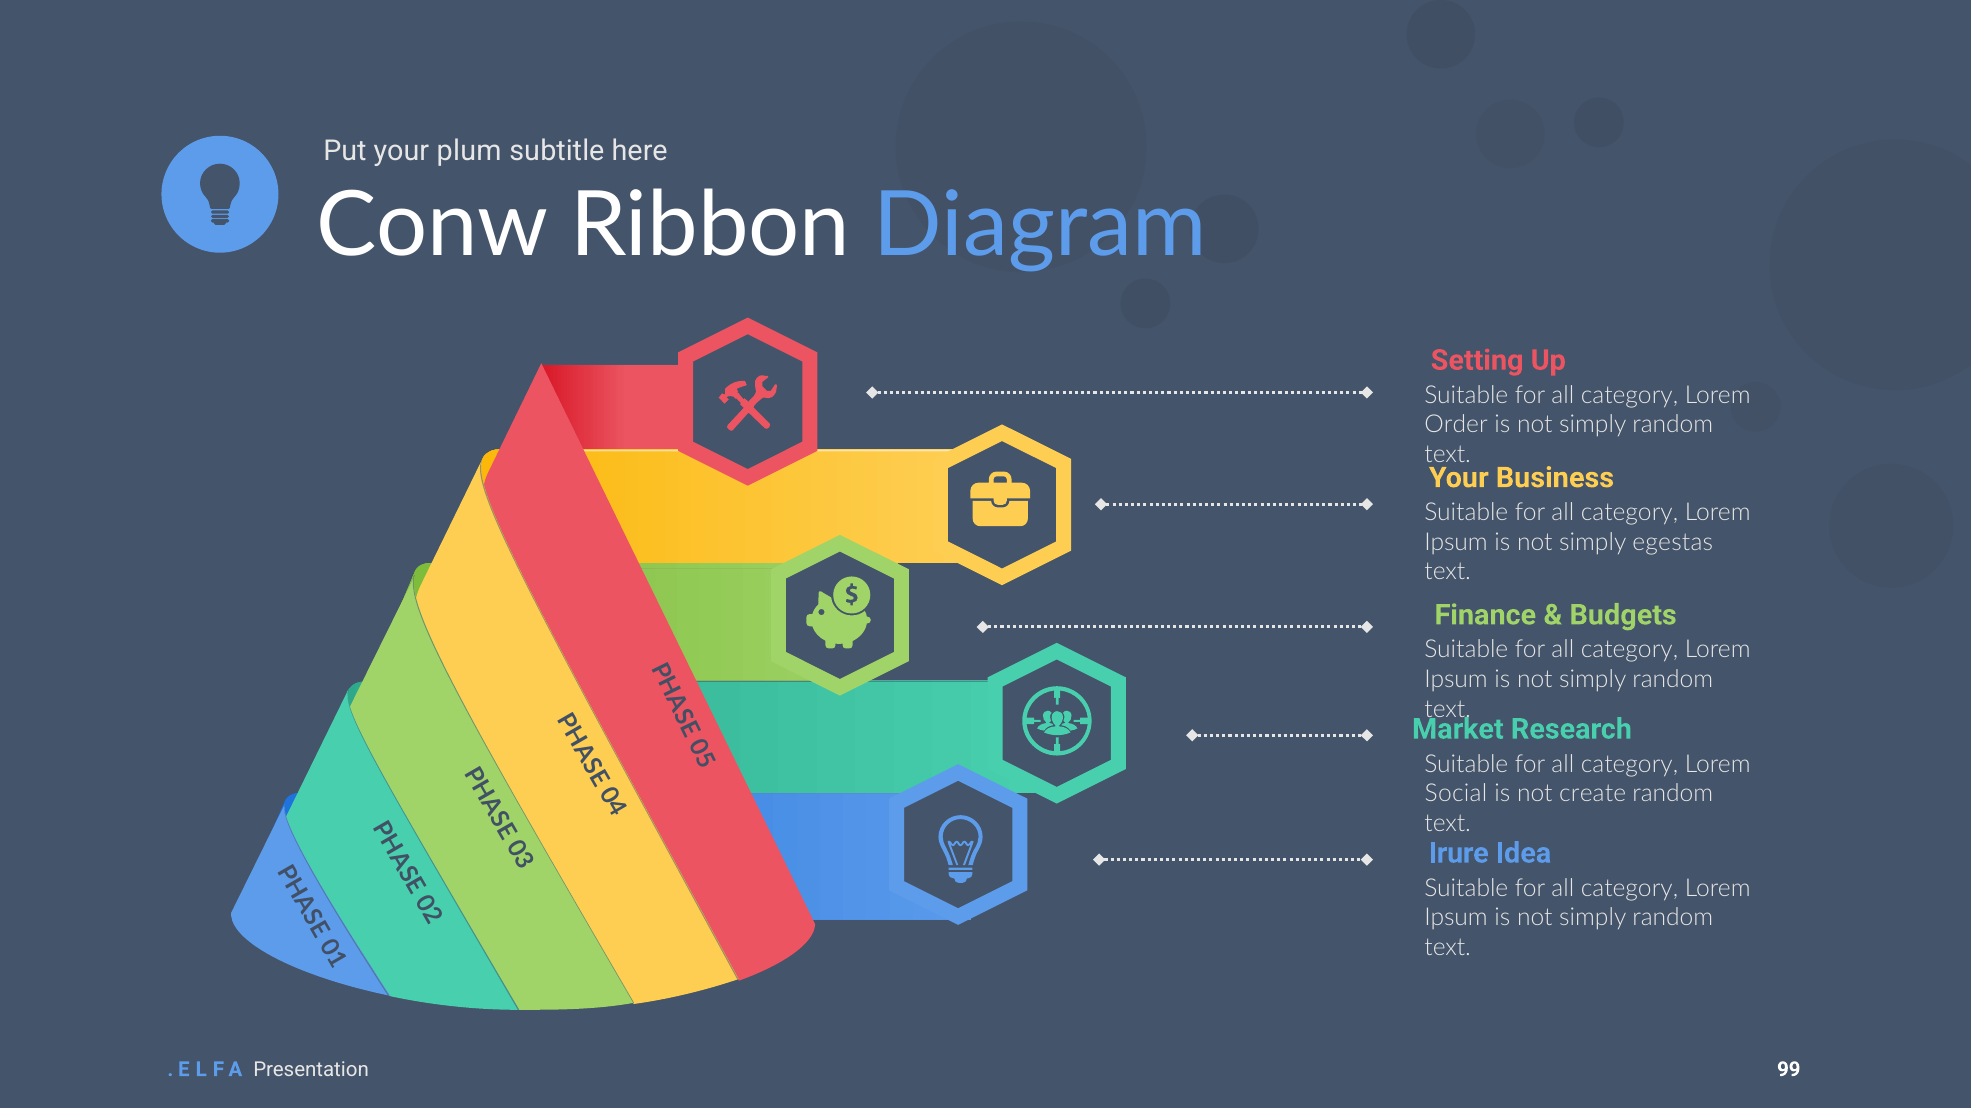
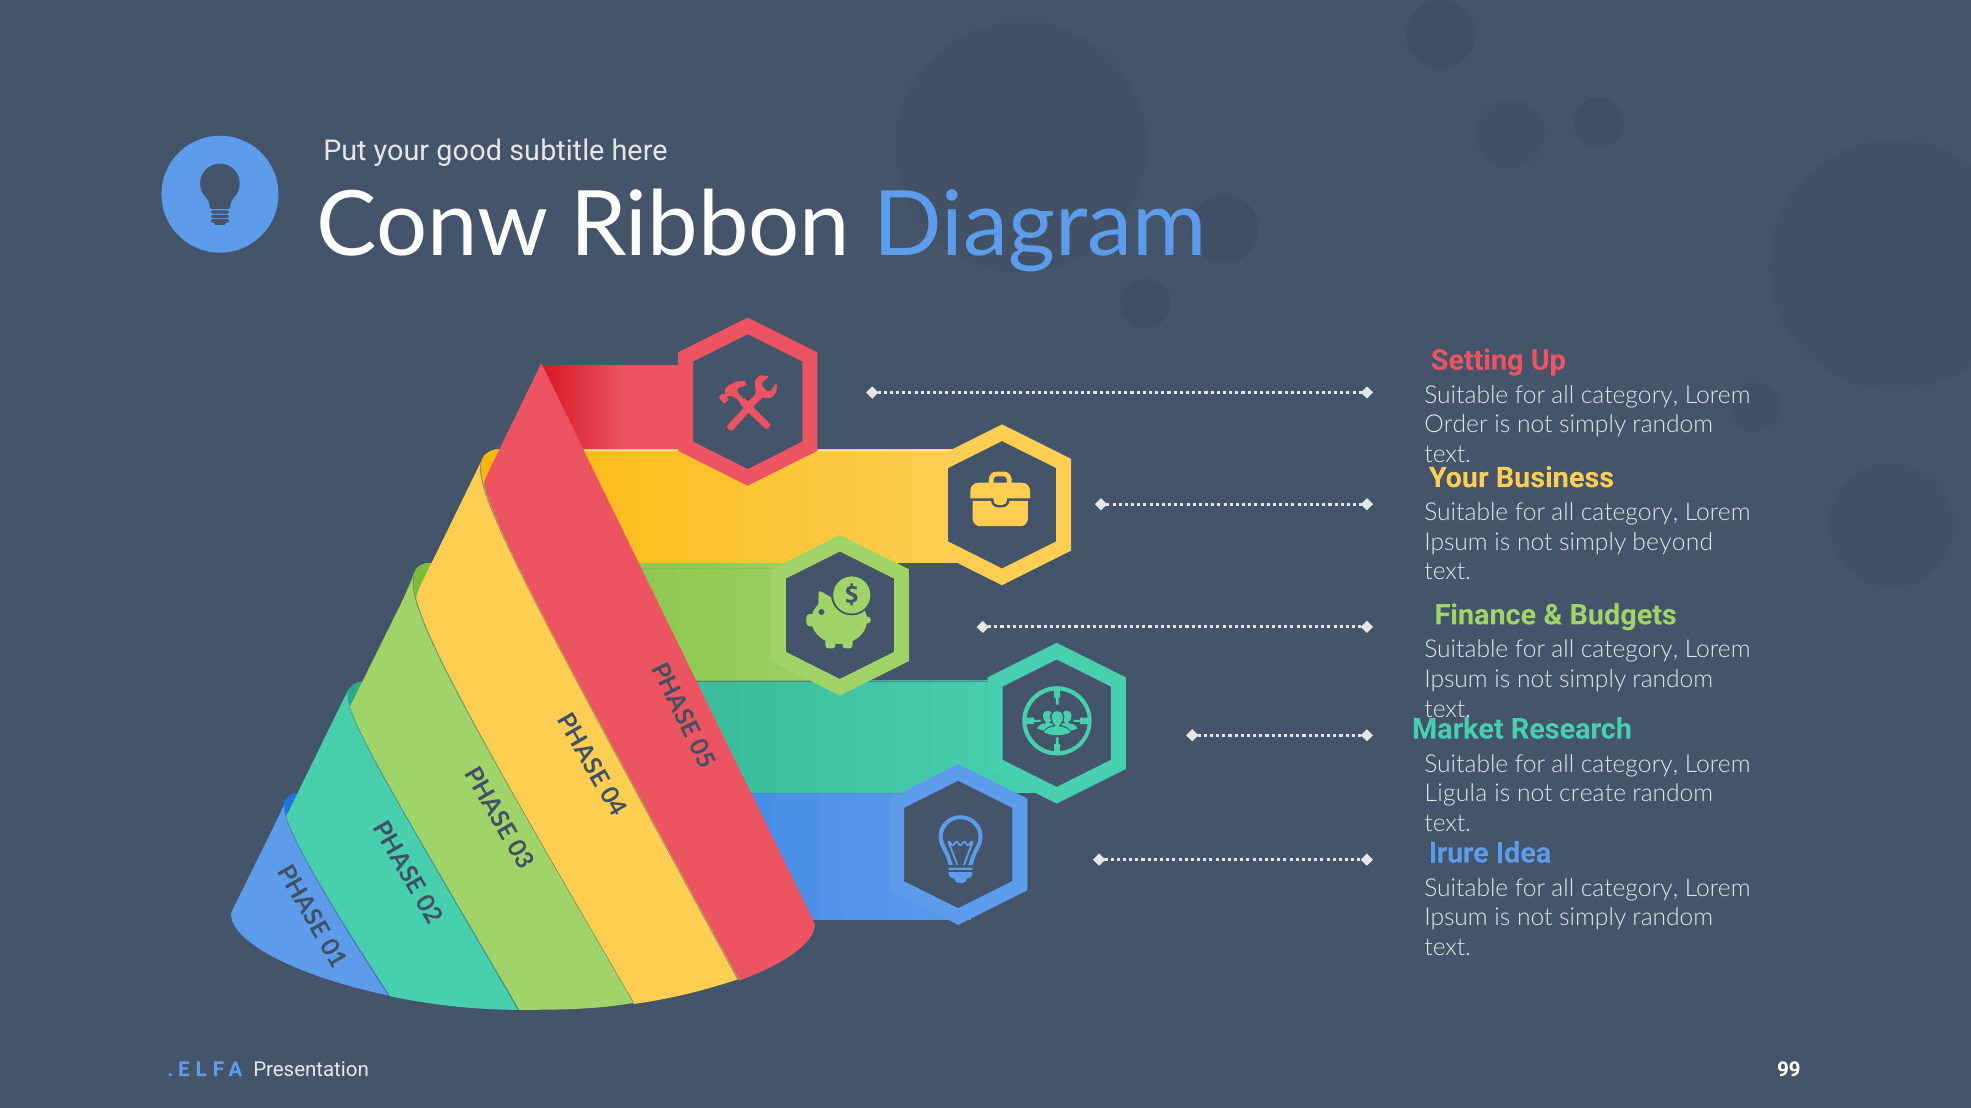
plum: plum -> good
egestas: egestas -> beyond
Social: Social -> Ligula
